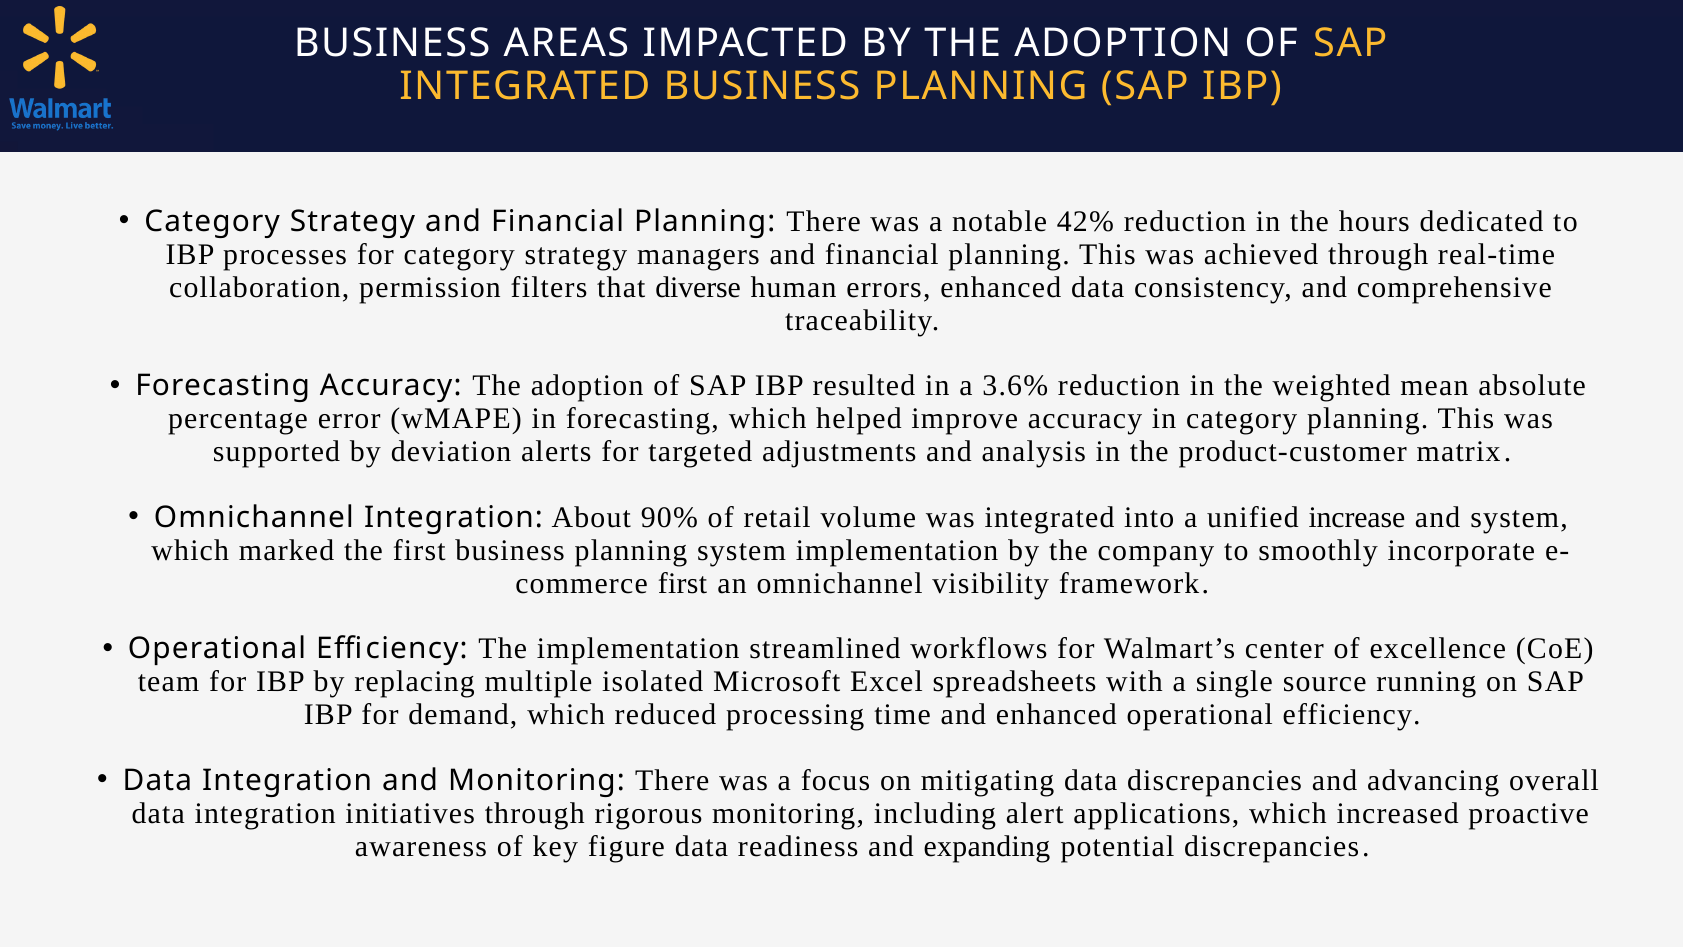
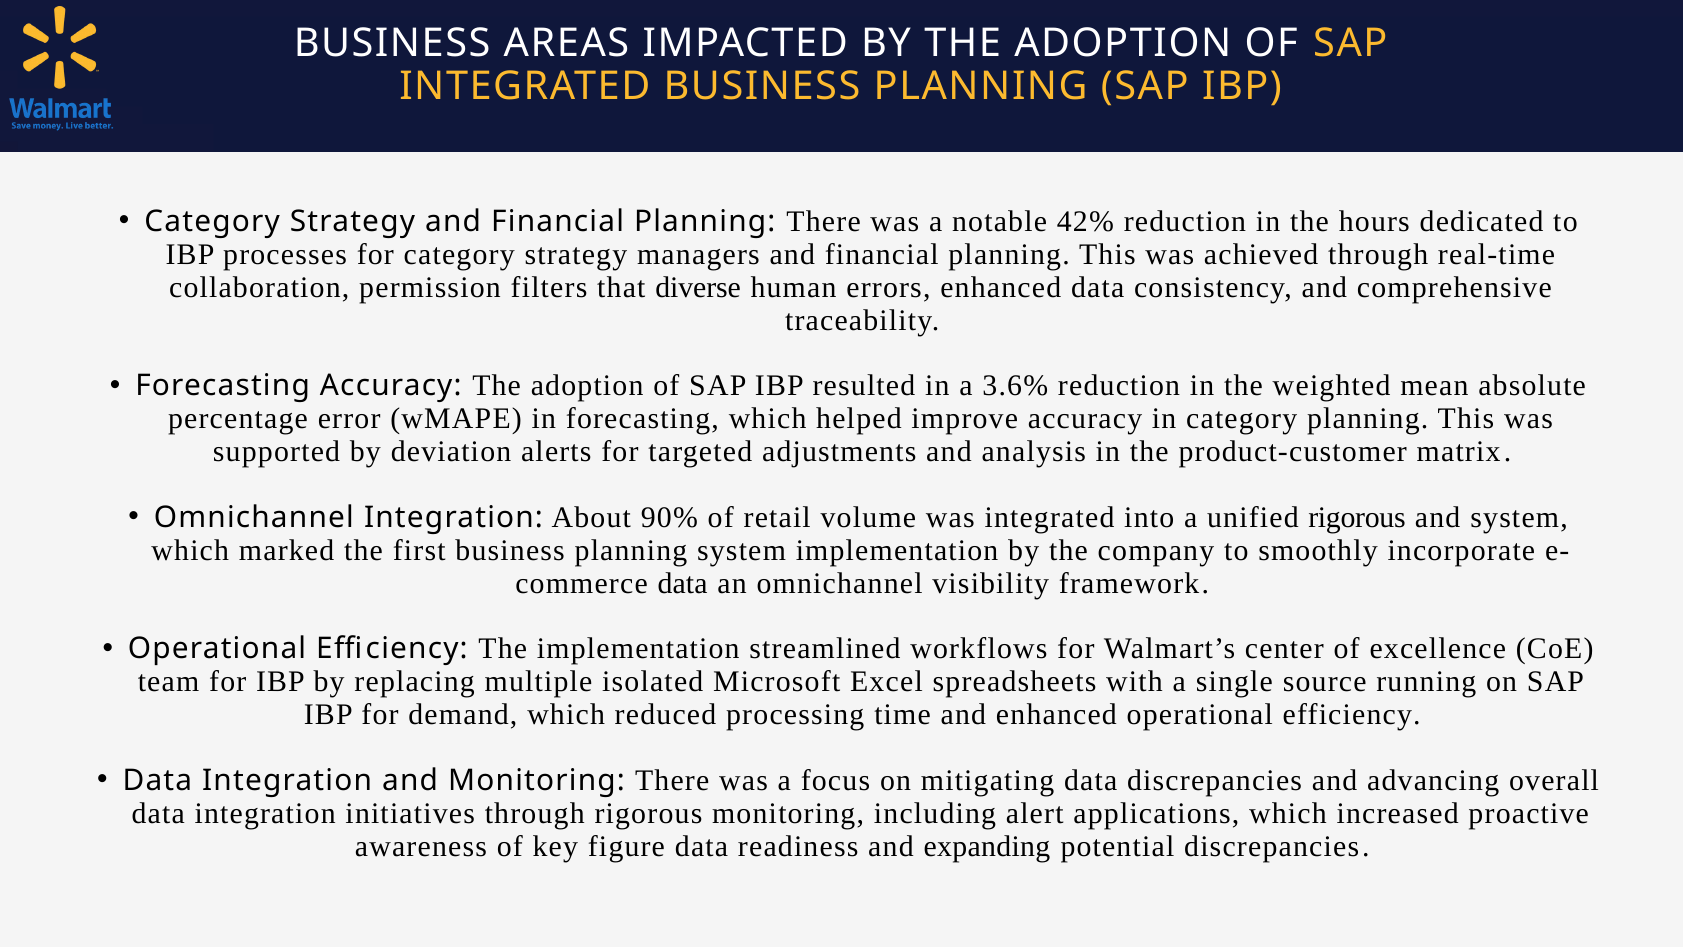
unified increase: increase -> rigorous
first at (682, 583): first -> data
